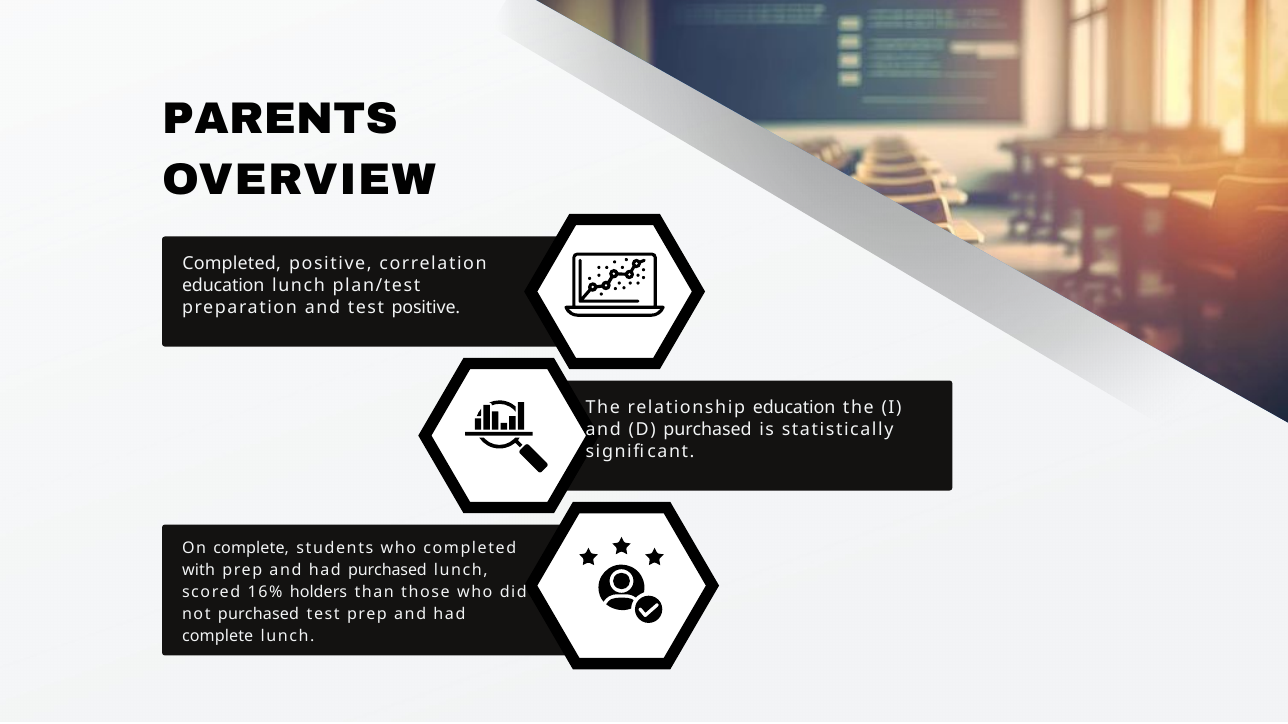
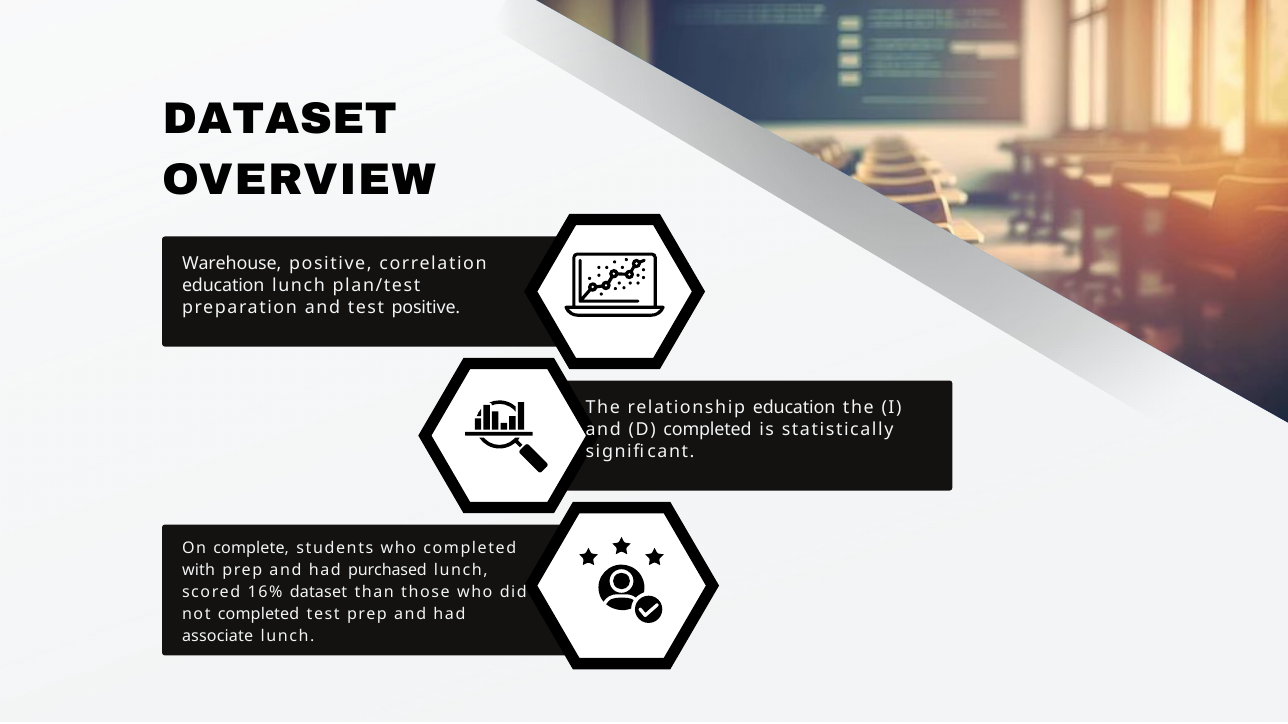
PARENTS at (280, 119): PARENTS -> DATASET
Completed at (232, 263): Completed -> Warehouse
D purchased: purchased -> completed
16% holders: holders -> dataset
not purchased: purchased -> completed
complete at (218, 637): complete -> associate
